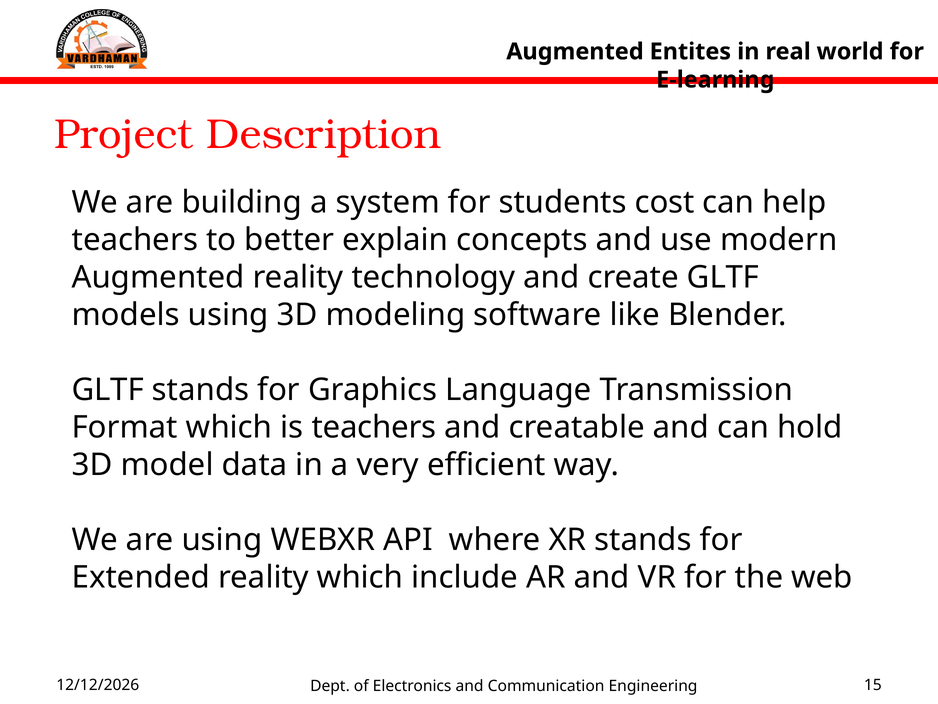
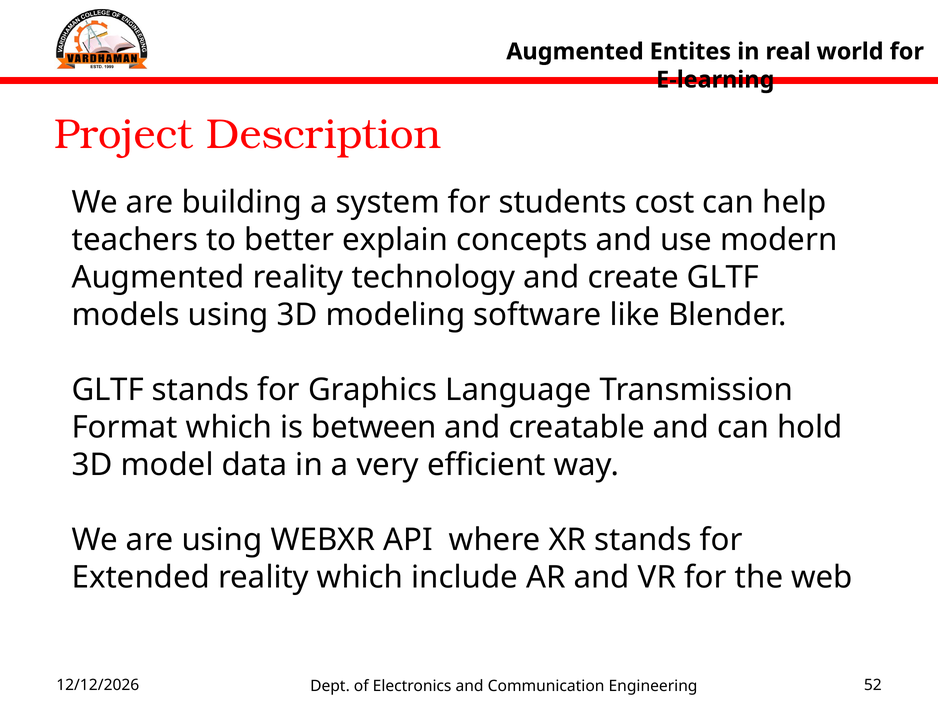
is teachers: teachers -> between
15: 15 -> 52
